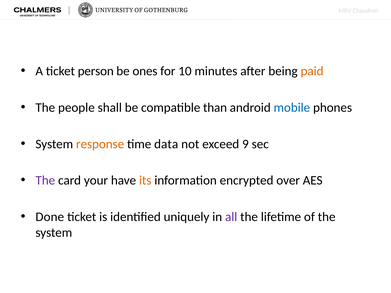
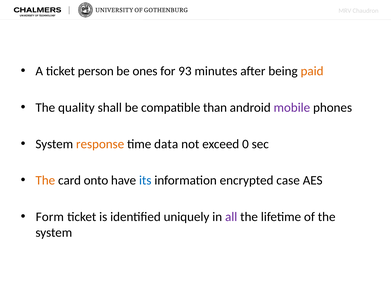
10: 10 -> 93
people: people -> quality
mobile colour: blue -> purple
9: 9 -> 0
The at (45, 181) colour: purple -> orange
your: your -> onto
its colour: orange -> blue
over: over -> case
Done: Done -> Form
